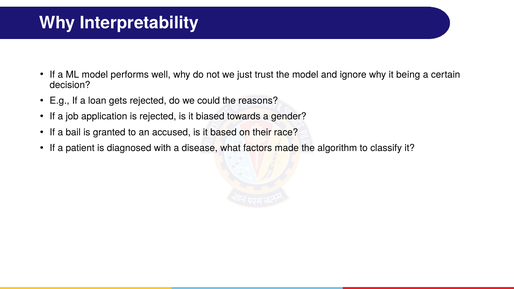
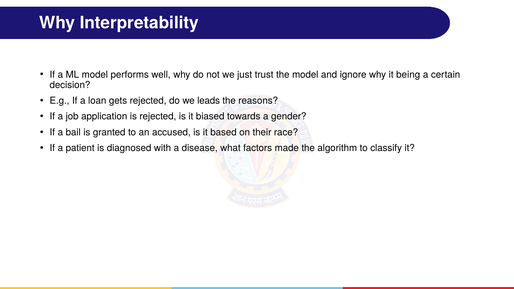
could: could -> leads
